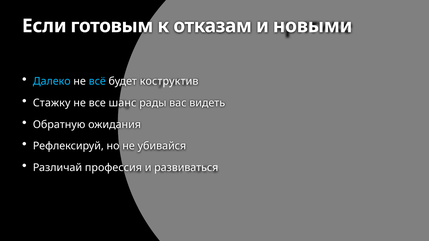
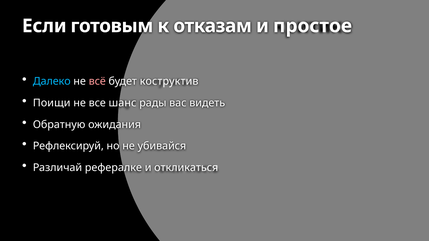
новыми: новыми -> простое
всё colour: light blue -> pink
Стажку: Стажку -> Поищи
профессия: профессия -> рефералке
развиваться: развиваться -> откликаться
